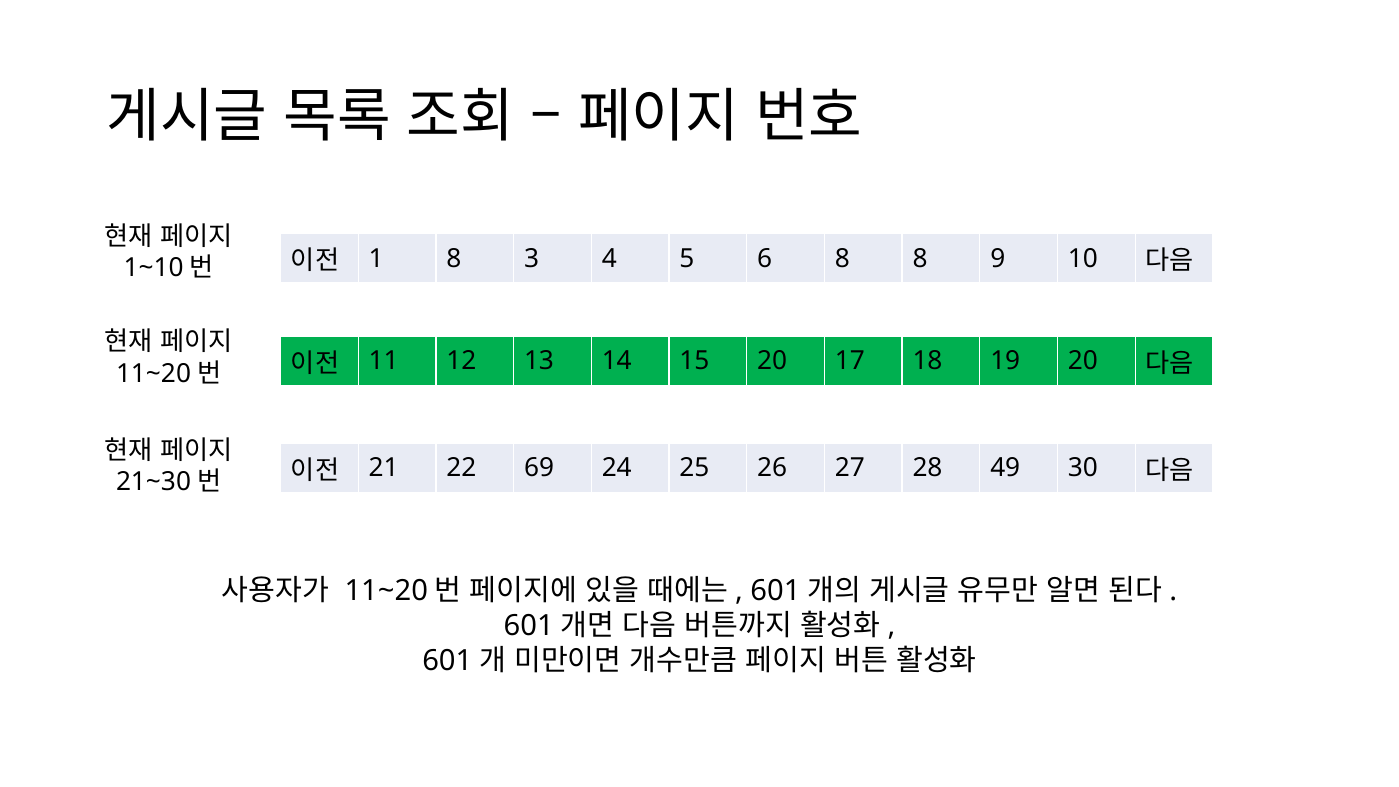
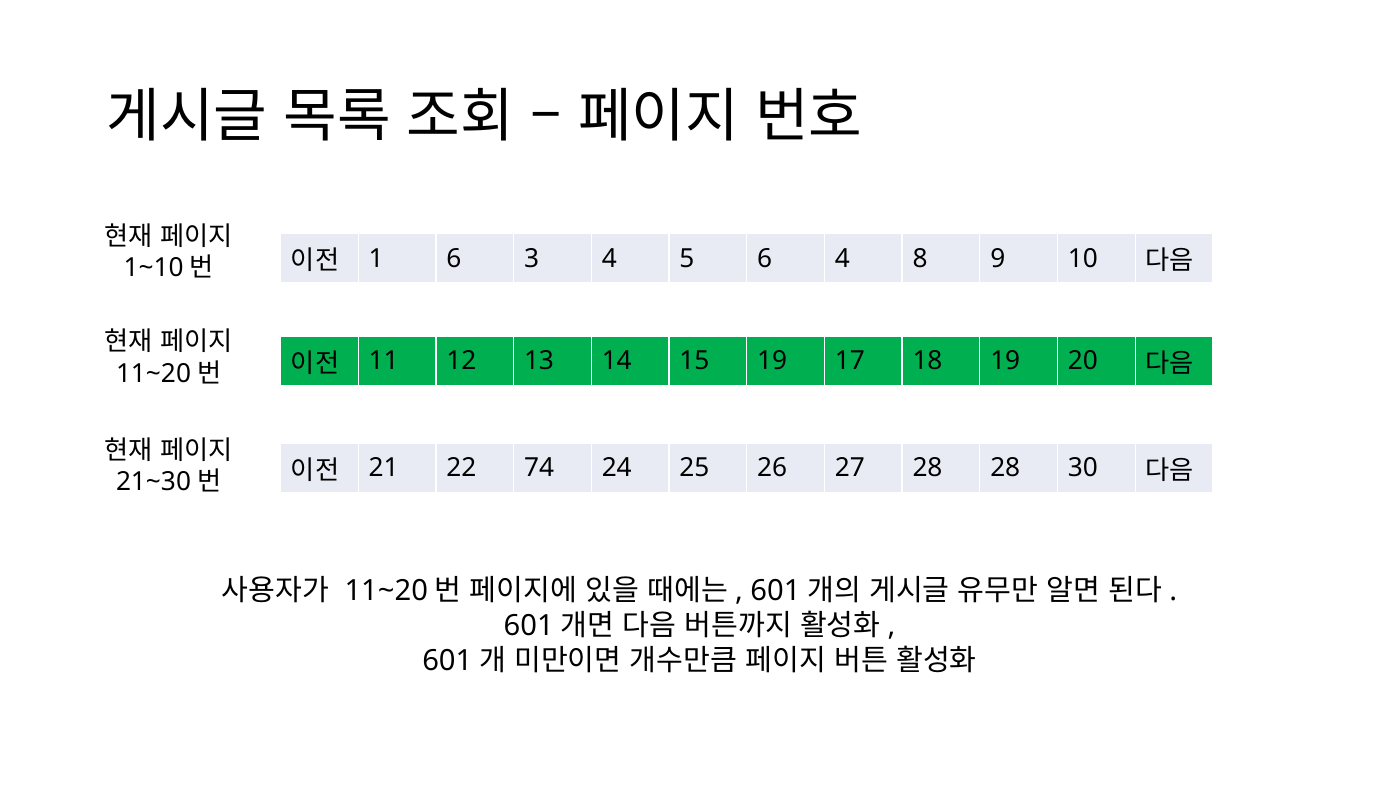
1 8: 8 -> 6
6 8: 8 -> 4
15 20: 20 -> 19
69: 69 -> 74
28 49: 49 -> 28
